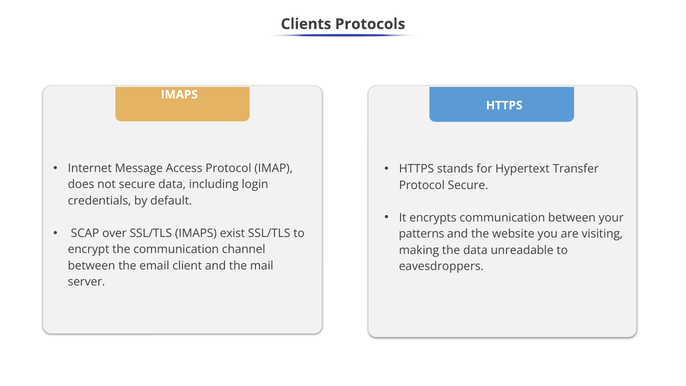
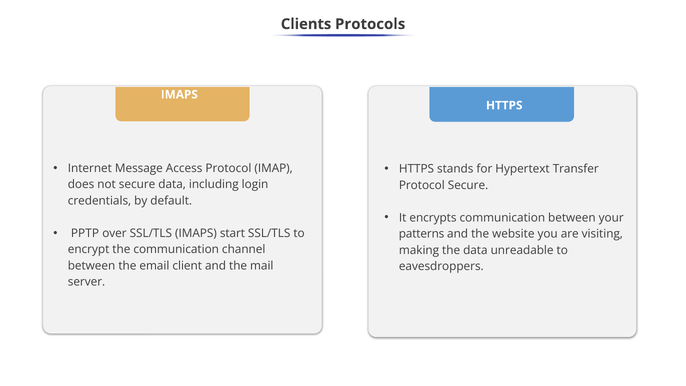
SCAP: SCAP -> PPTP
exist: exist -> start
